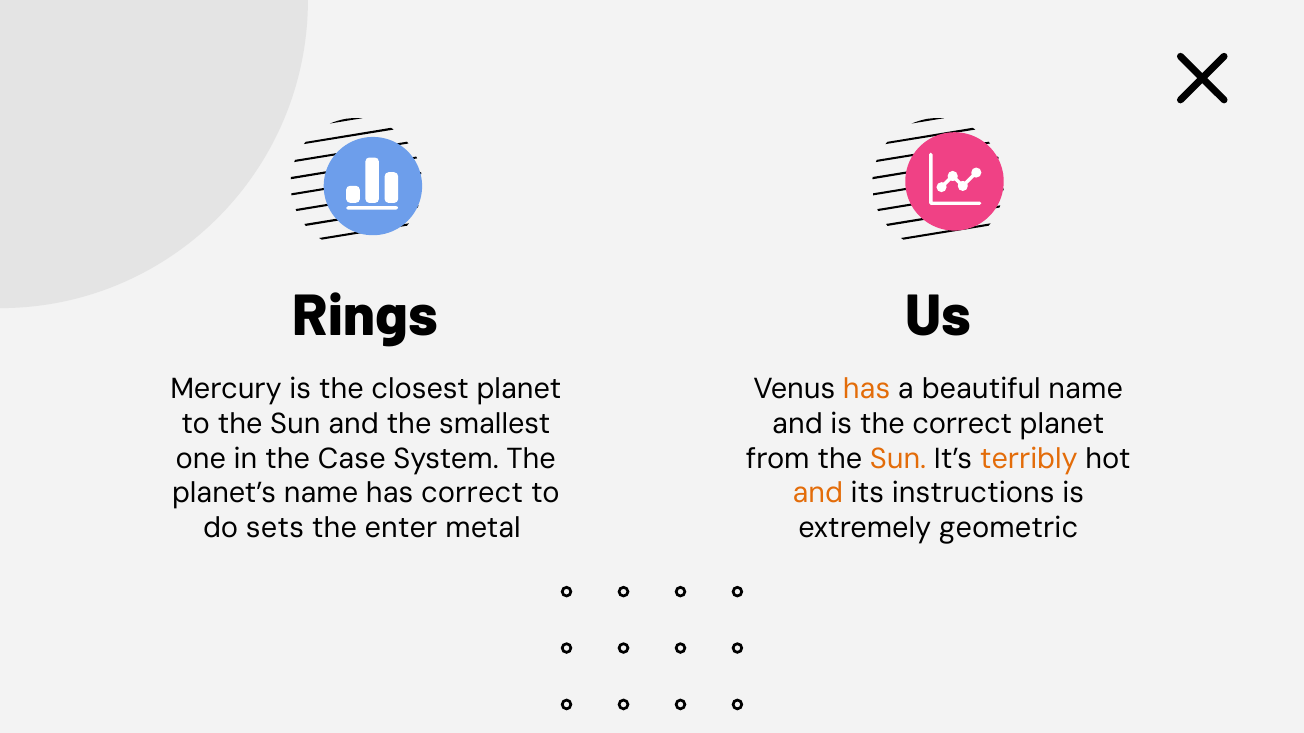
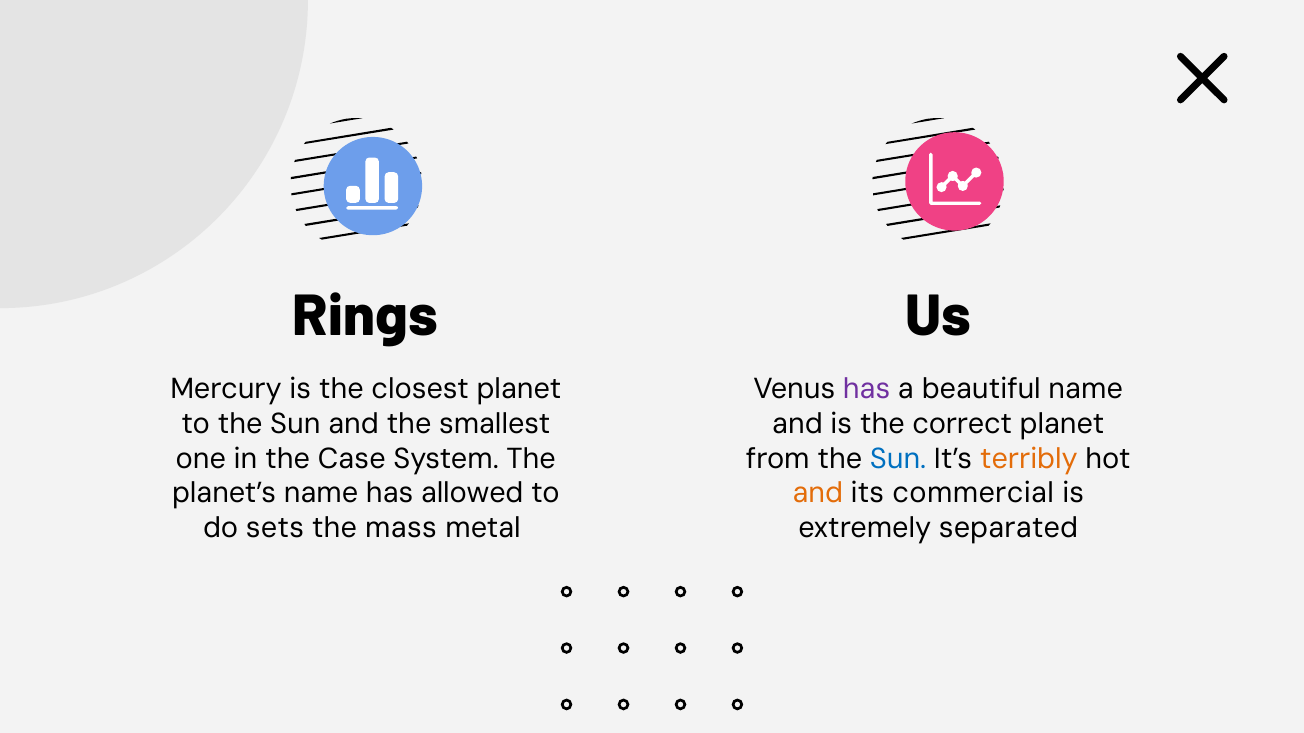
has at (867, 389) colour: orange -> purple
Sun at (898, 459) colour: orange -> blue
has correct: correct -> allowed
instructions: instructions -> commercial
enter: enter -> mass
geometric: geometric -> separated
